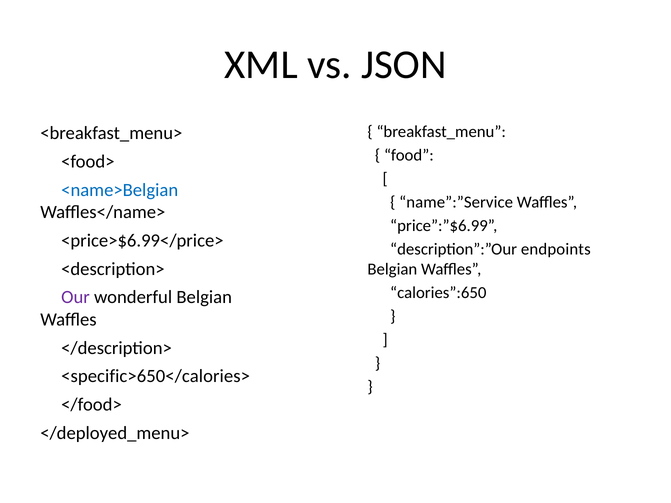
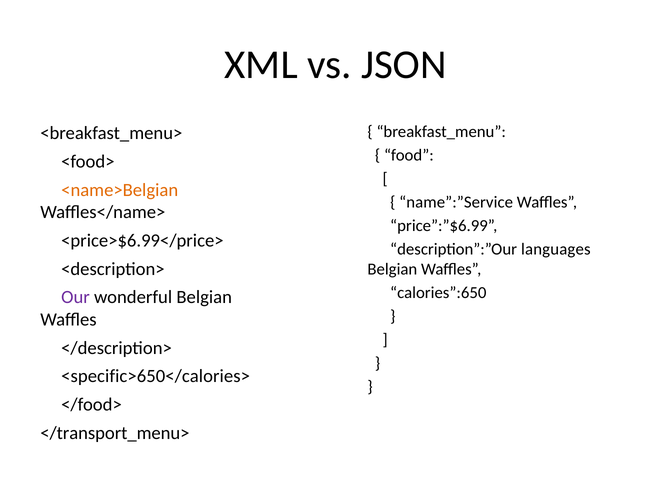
<name>Belgian colour: blue -> orange
endpoints: endpoints -> languages
</deployed_menu>: </deployed_menu> -> </transport_menu>
